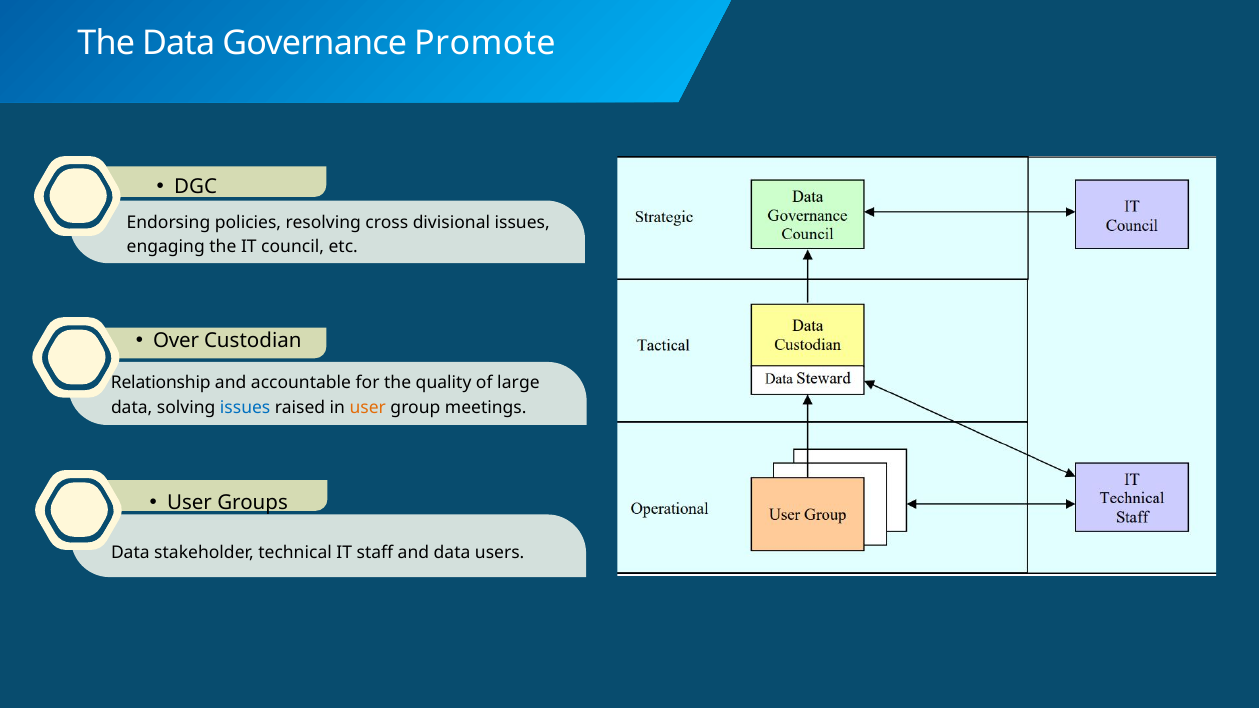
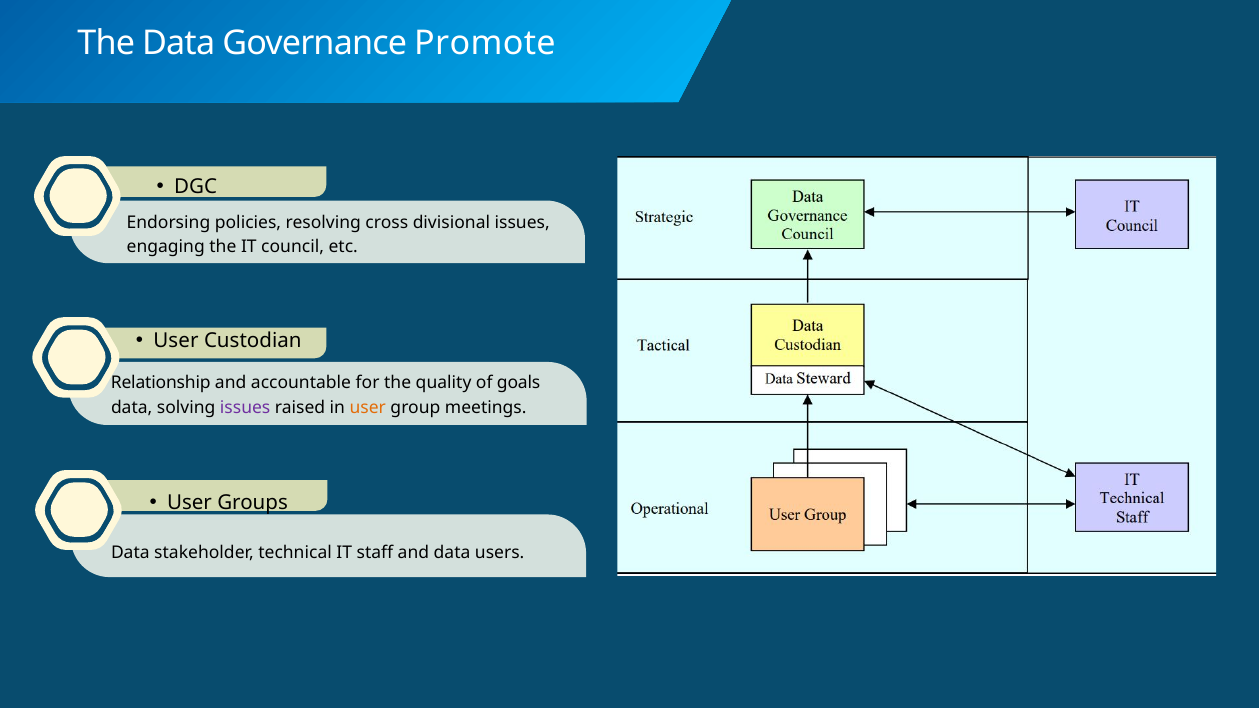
Over at (176, 341): Over -> User
large: large -> goals
issues at (245, 408) colour: blue -> purple
